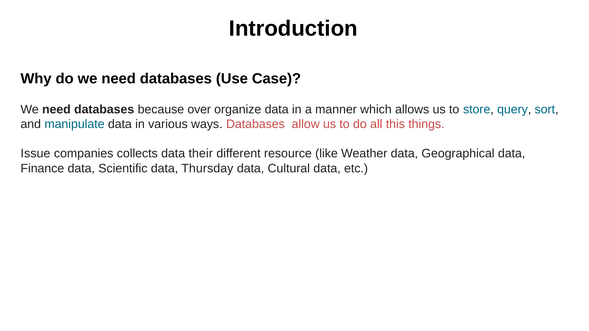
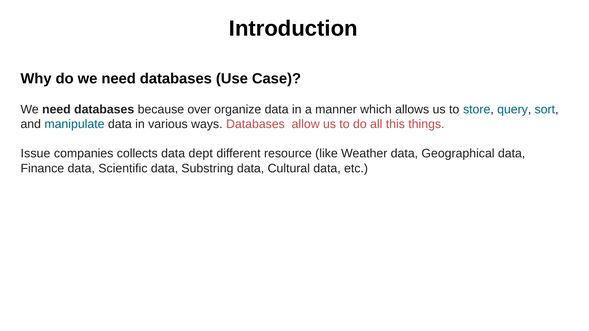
their: their -> dept
Thursday: Thursday -> Substring
